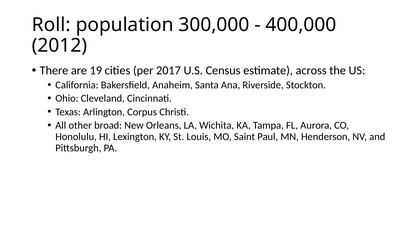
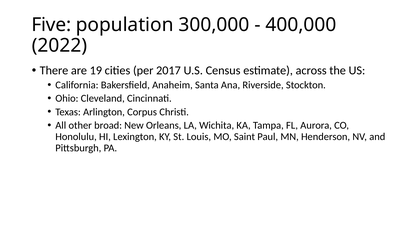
Roll: Roll -> Five
2012: 2012 -> 2022
